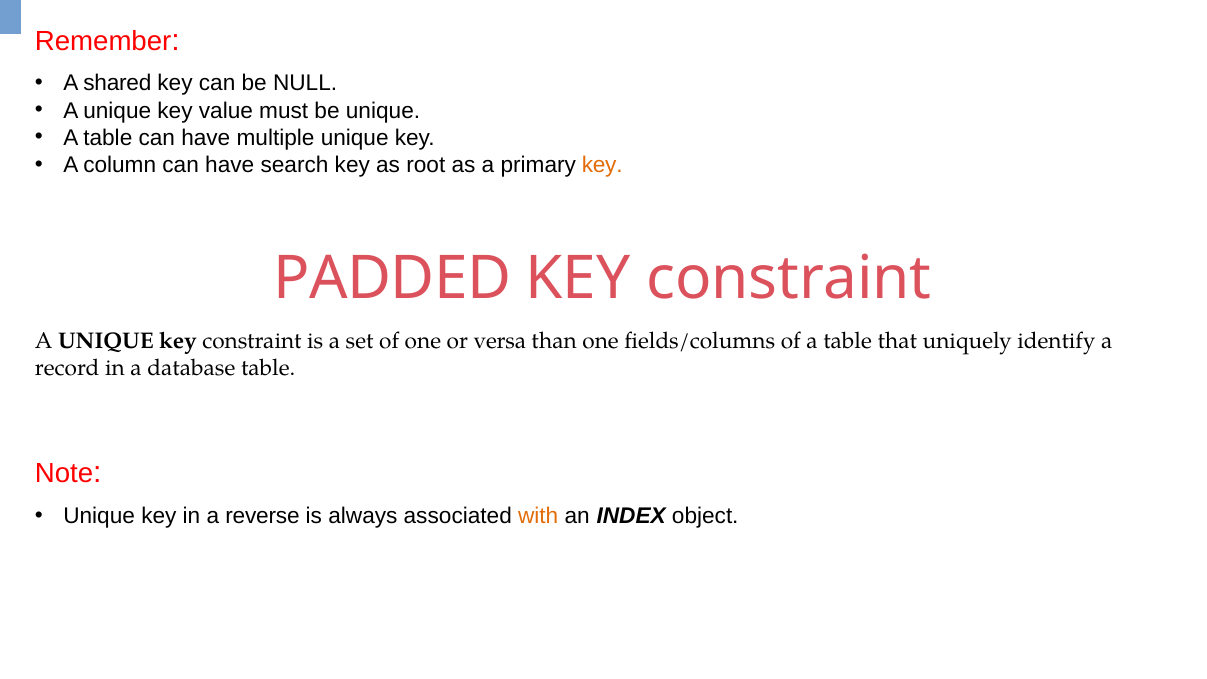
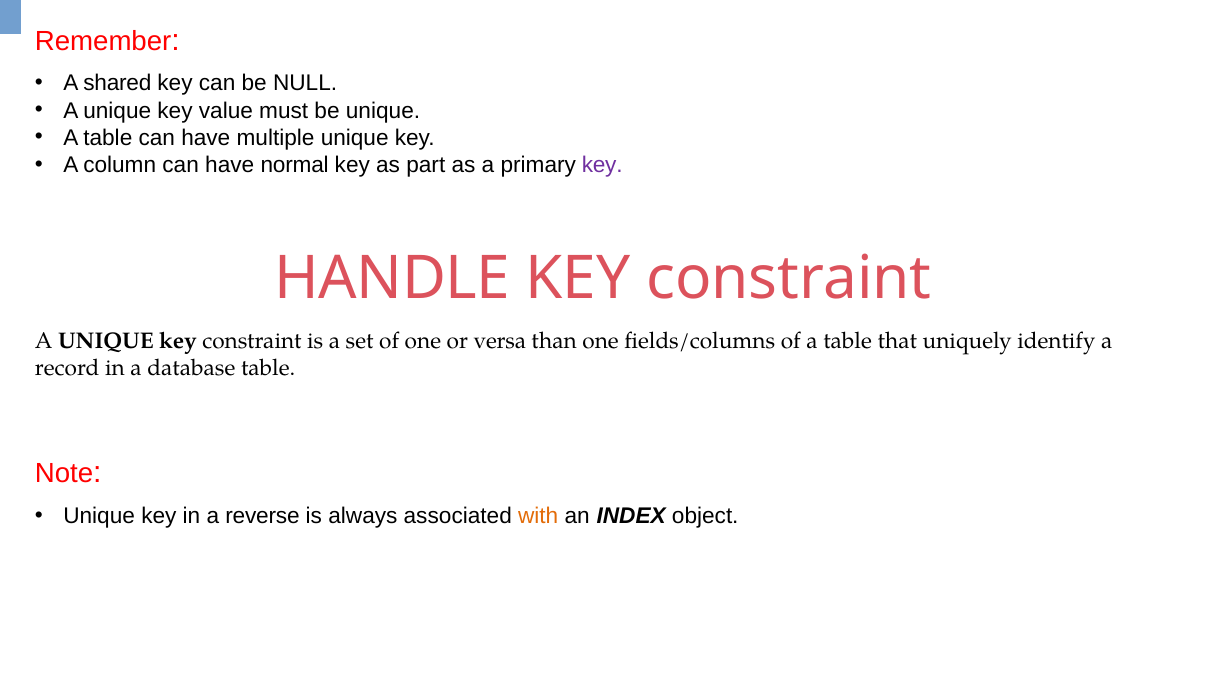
search: search -> normal
root: root -> part
key at (602, 165) colour: orange -> purple
PADDED: PADDED -> HANDLE
